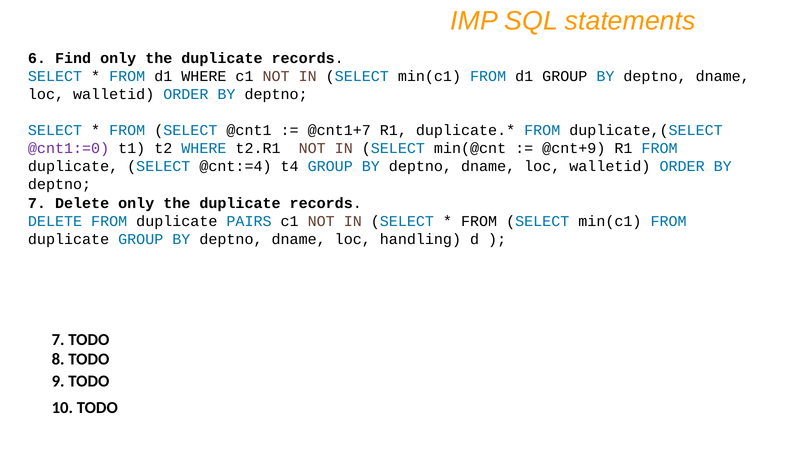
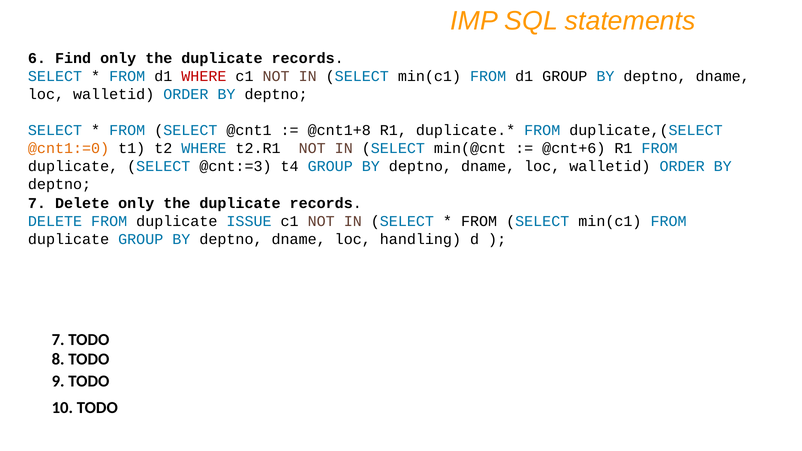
WHERE at (204, 76) colour: black -> red
@cnt1+7: @cnt1+7 -> @cnt1+8
@cnt1:=0 colour: purple -> orange
@cnt+9: @cnt+9 -> @cnt+6
@cnt:=4: @cnt:=4 -> @cnt:=3
PAIRS: PAIRS -> ISSUE
